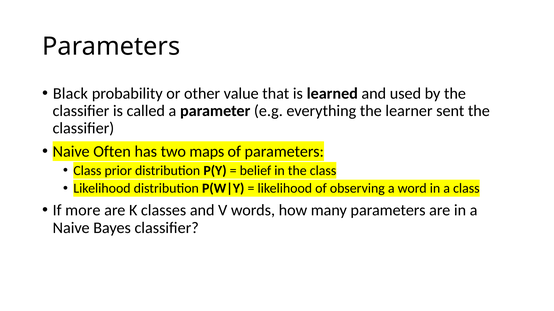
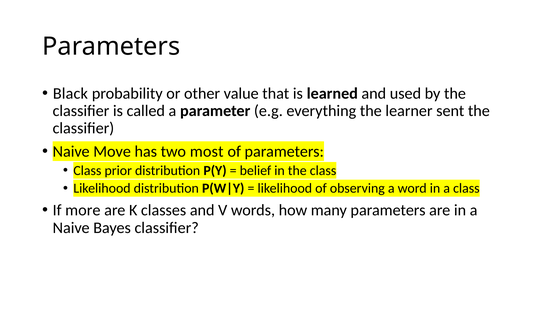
Often: Often -> Move
maps: maps -> most
